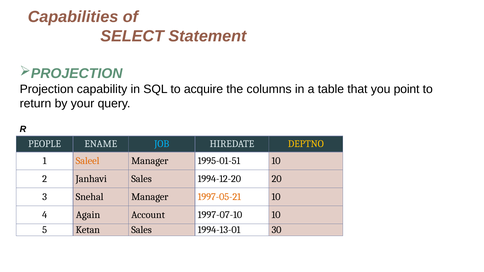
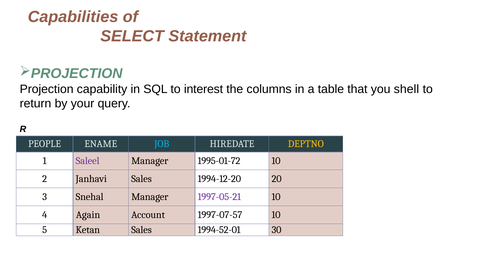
acquire: acquire -> interest
point: point -> shell
Saleel colour: orange -> purple
1995-01-51: 1995-01-51 -> 1995-01-72
1997-05-21 colour: orange -> purple
1997-07-10: 1997-07-10 -> 1997-07-57
1994-13-01: 1994-13-01 -> 1994-52-01
